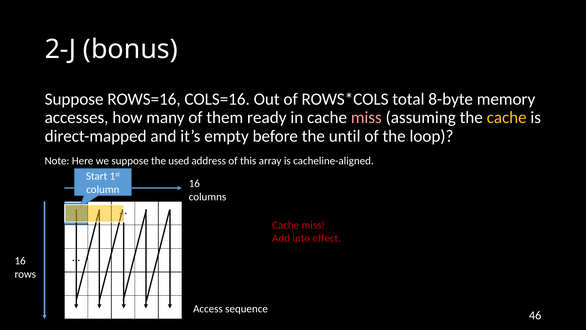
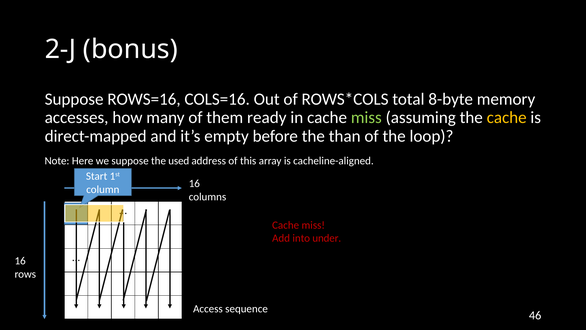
miss at (366, 117) colour: pink -> light green
until: until -> than
effect: effect -> under
